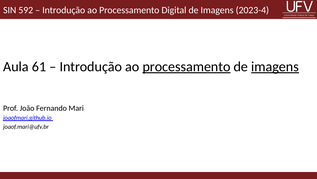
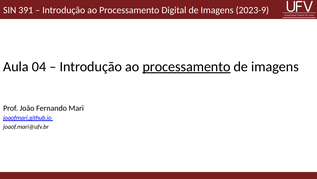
592: 592 -> 391
2023-4: 2023-4 -> 2023-9
61: 61 -> 04
imagens at (275, 66) underline: present -> none
